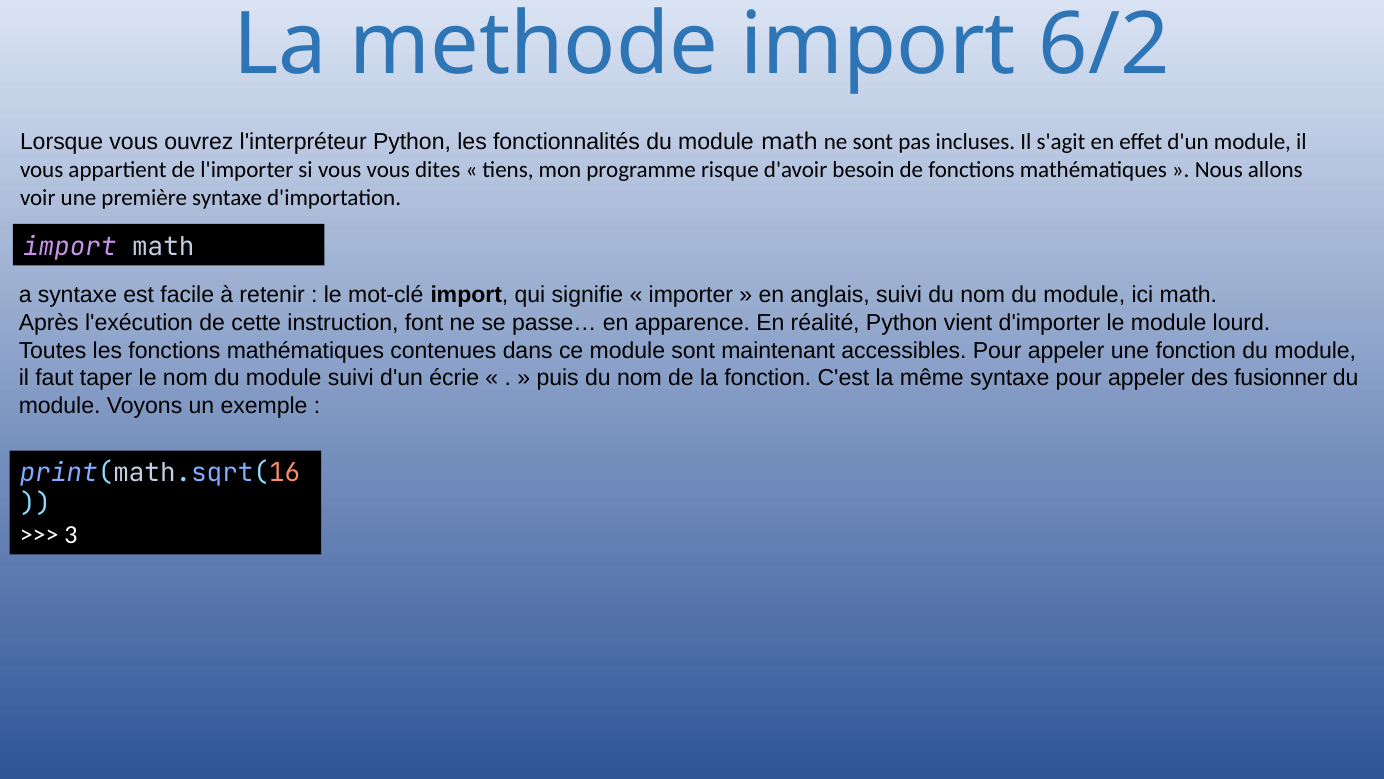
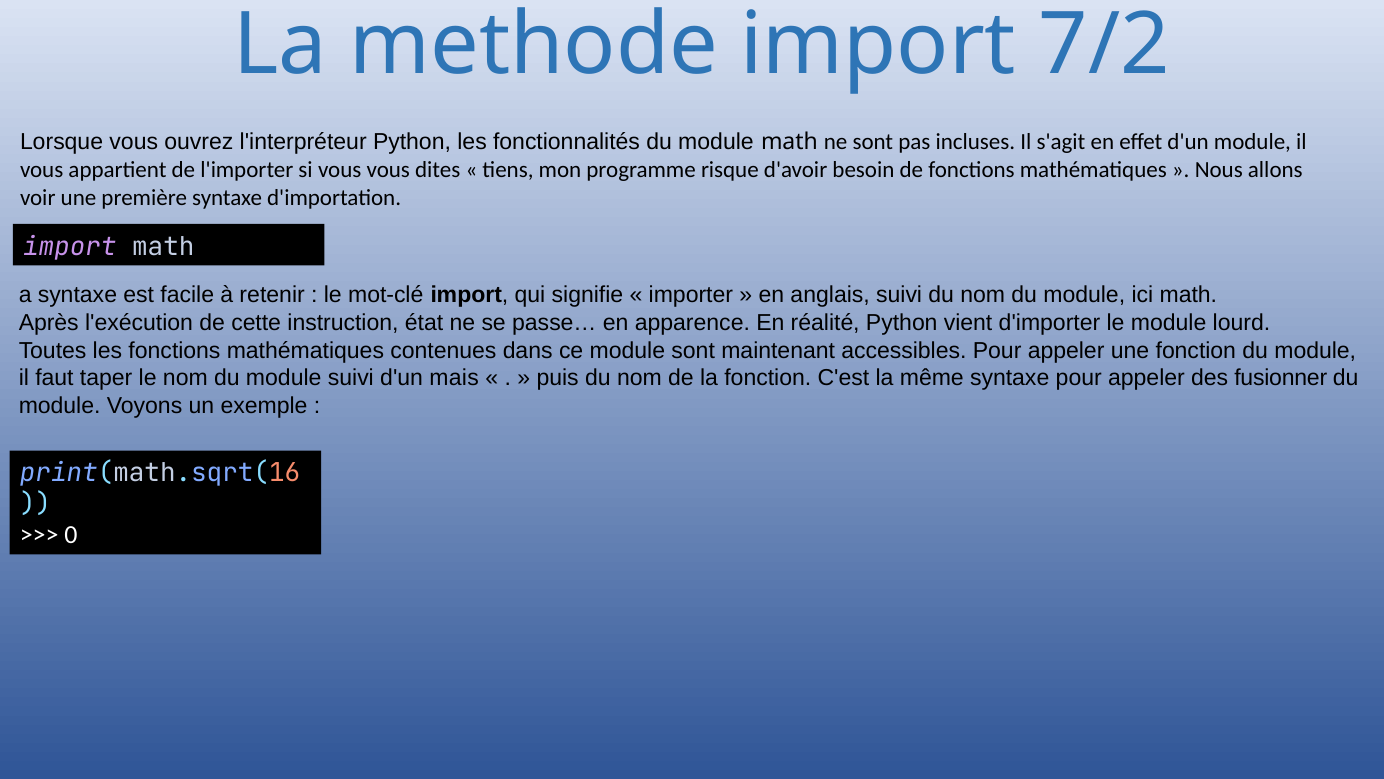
6/2: 6/2 -> 7/2
font: font -> état
écrie: écrie -> mais
3: 3 -> 0
